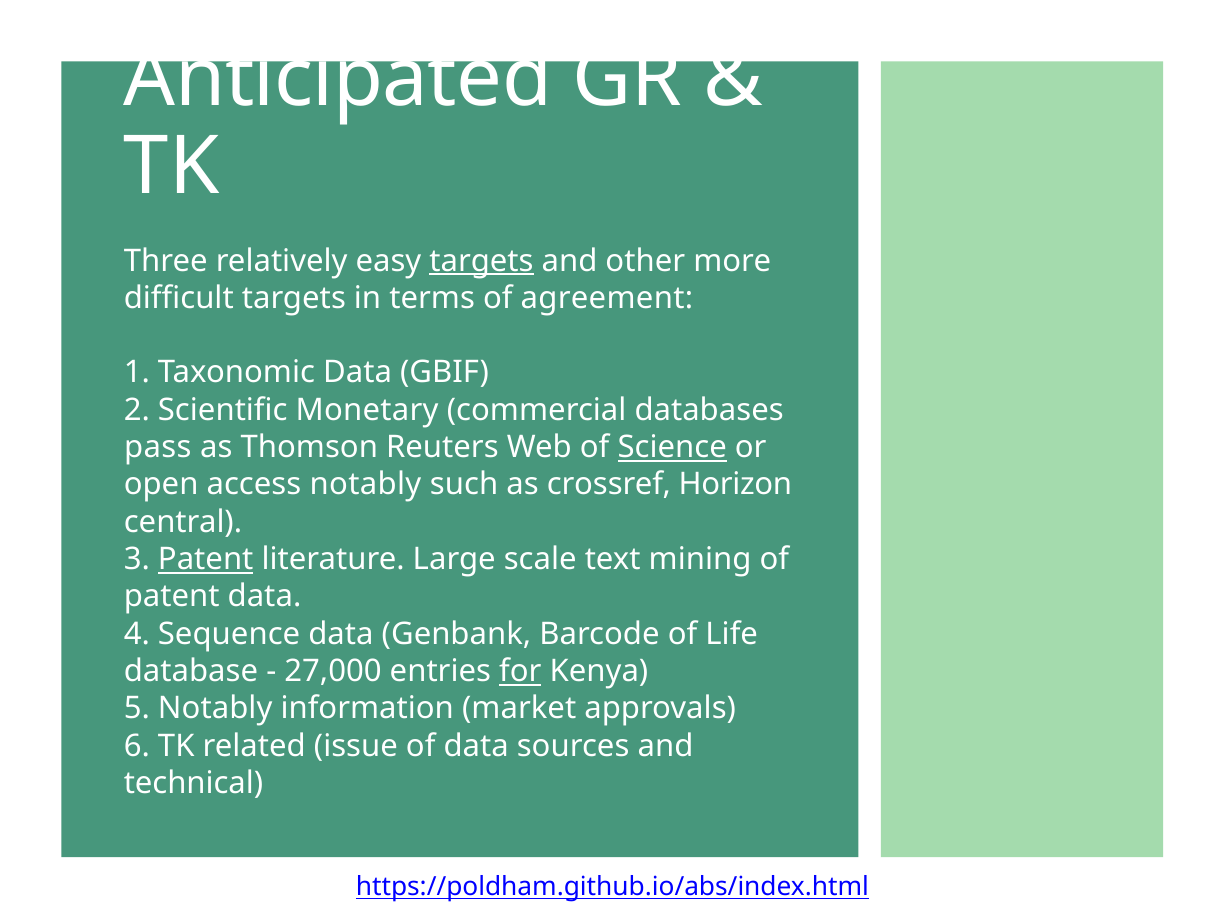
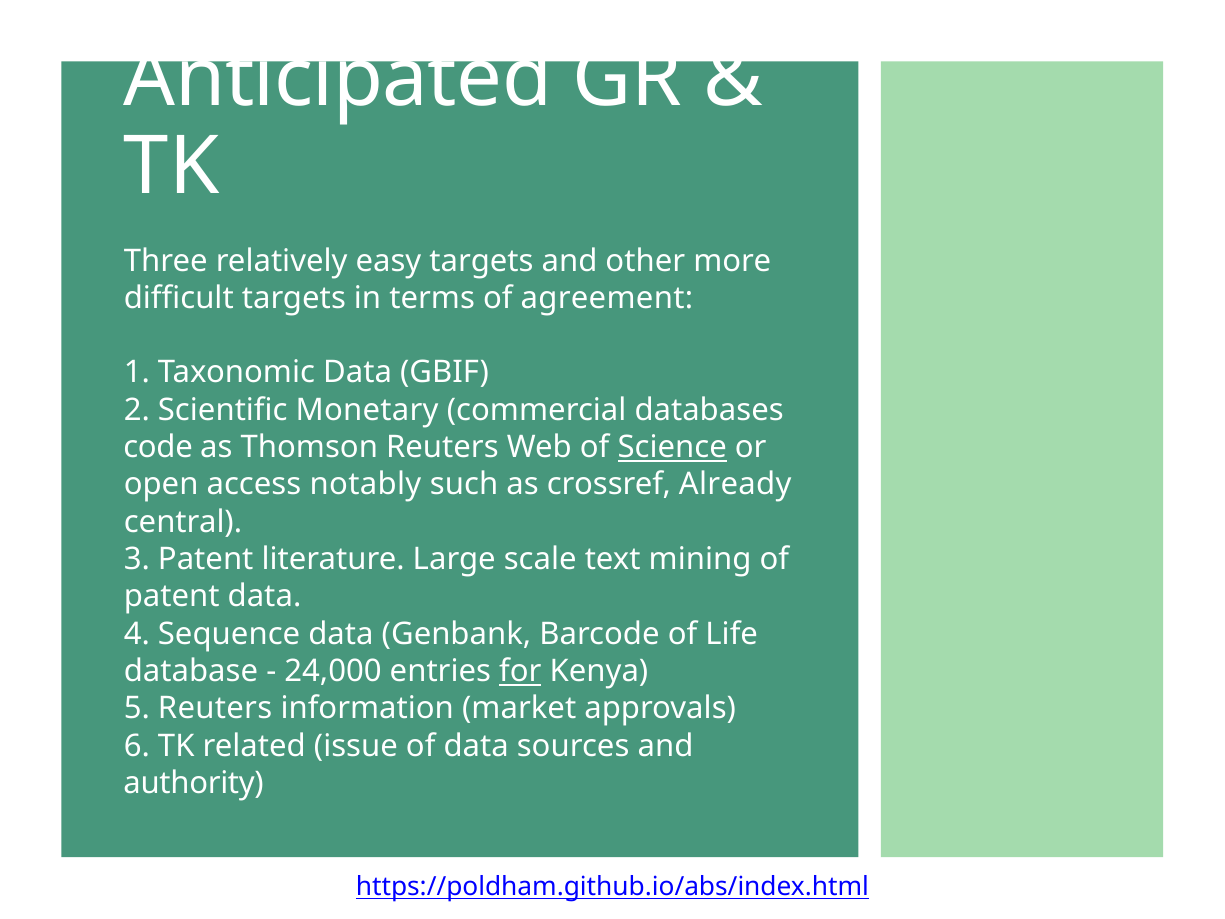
targets at (481, 261) underline: present -> none
pass: pass -> code
Horizon: Horizon -> Already
Patent at (206, 559) underline: present -> none
27,000: 27,000 -> 24,000
5 Notably: Notably -> Reuters
technical: technical -> authority
